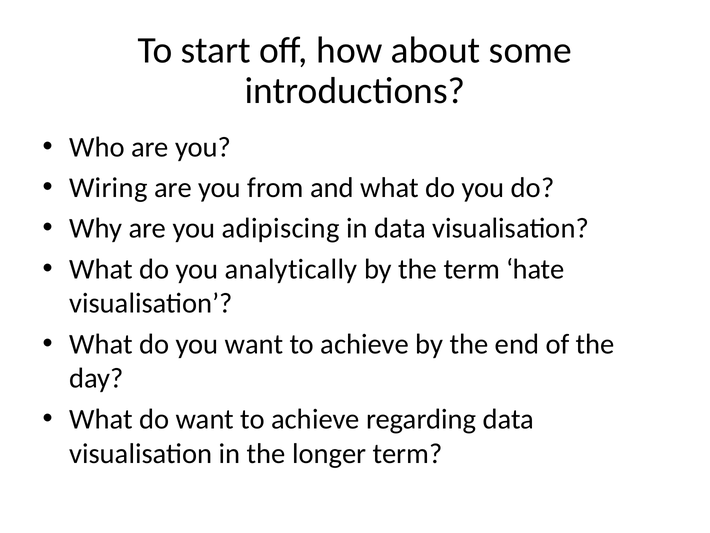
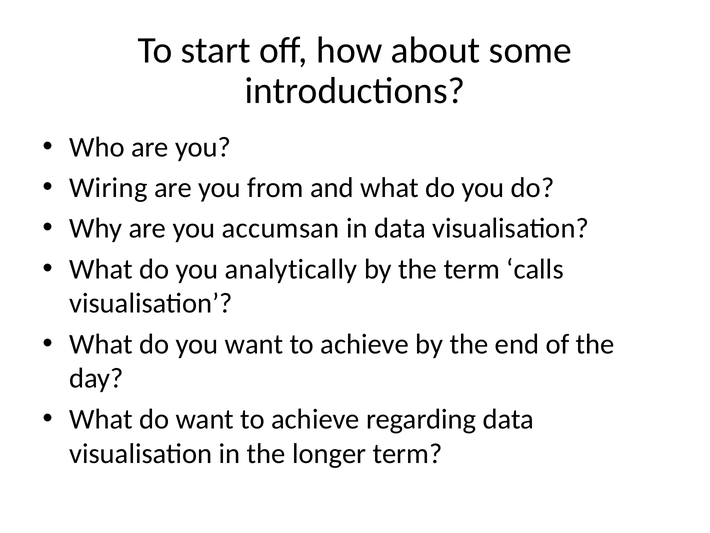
adipiscing: adipiscing -> accumsan
hate: hate -> calls
